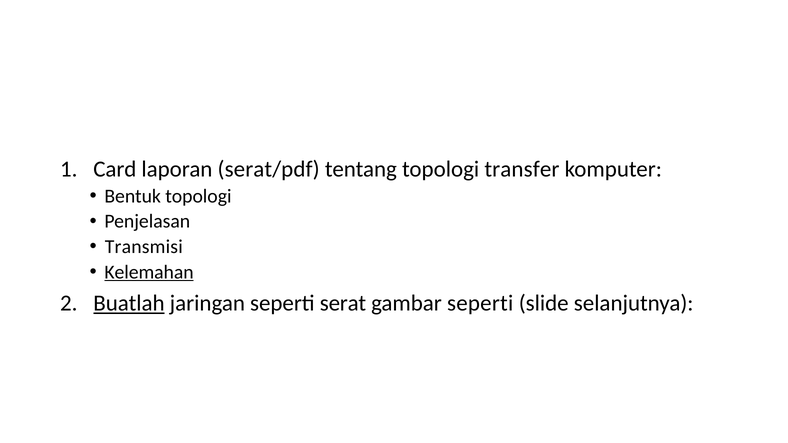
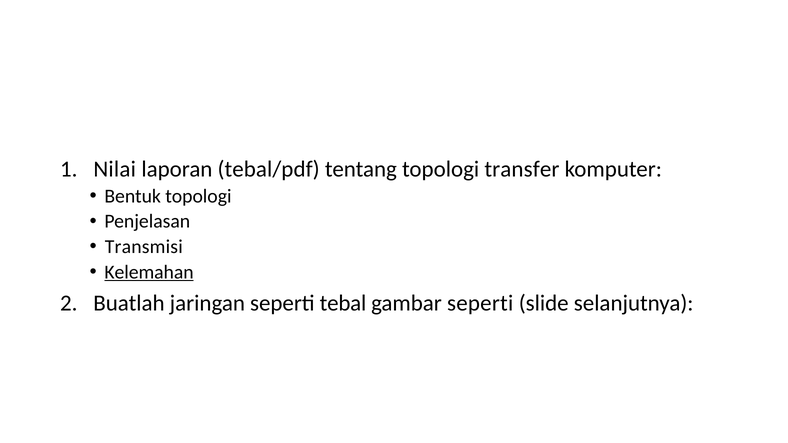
Card: Card -> Nilai
serat/pdf: serat/pdf -> tebal/pdf
Buatlah underline: present -> none
serat: serat -> tebal
